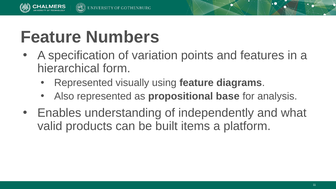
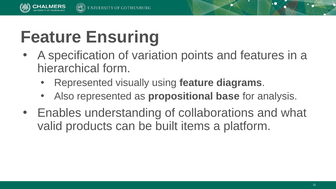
Numbers: Numbers -> Ensuring
independently: independently -> collaborations
